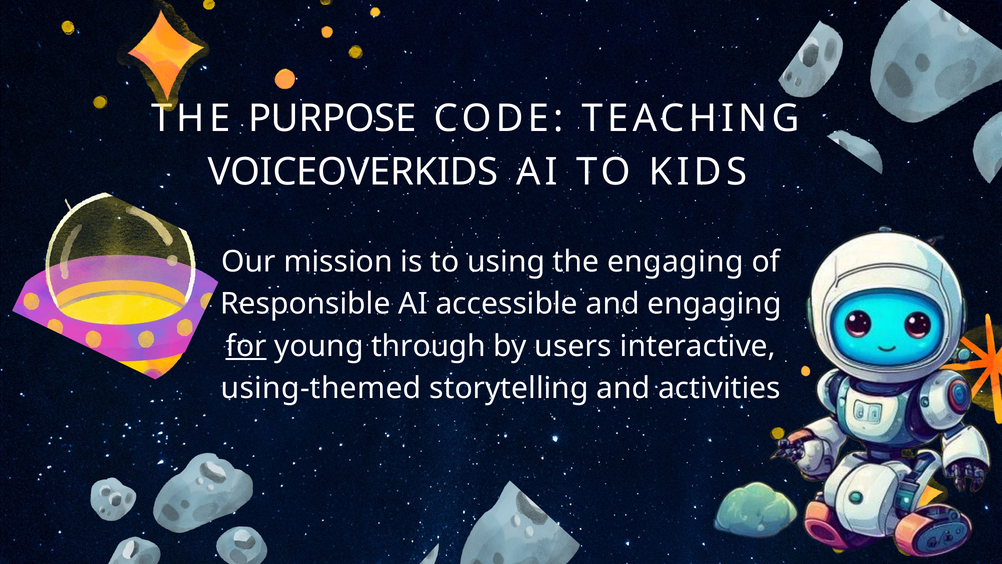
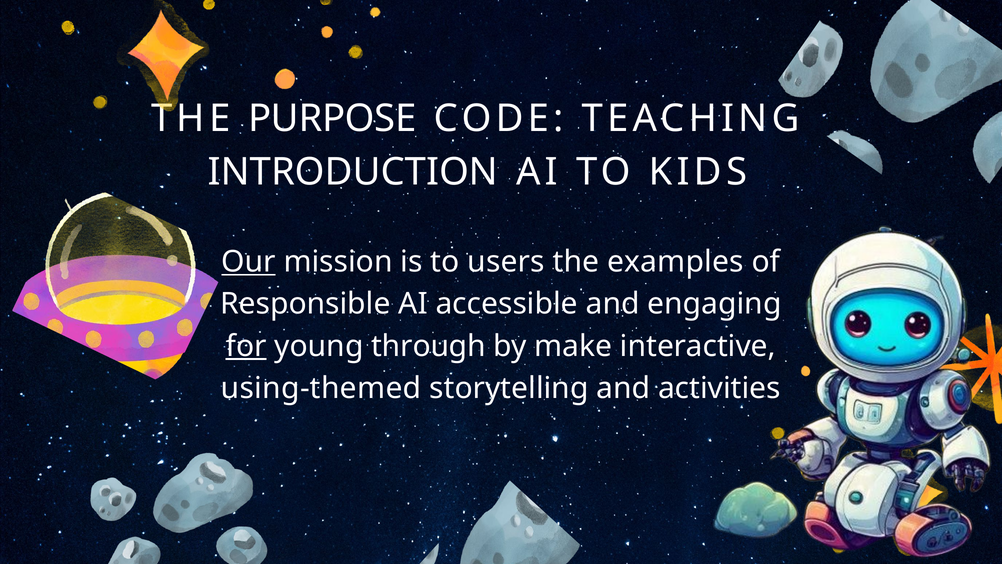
VOICEOVERKIDS: VOICEOVERKIDS -> INTRODUCTION
Our underline: none -> present
using: using -> users
the engaging: engaging -> examples
users: users -> make
